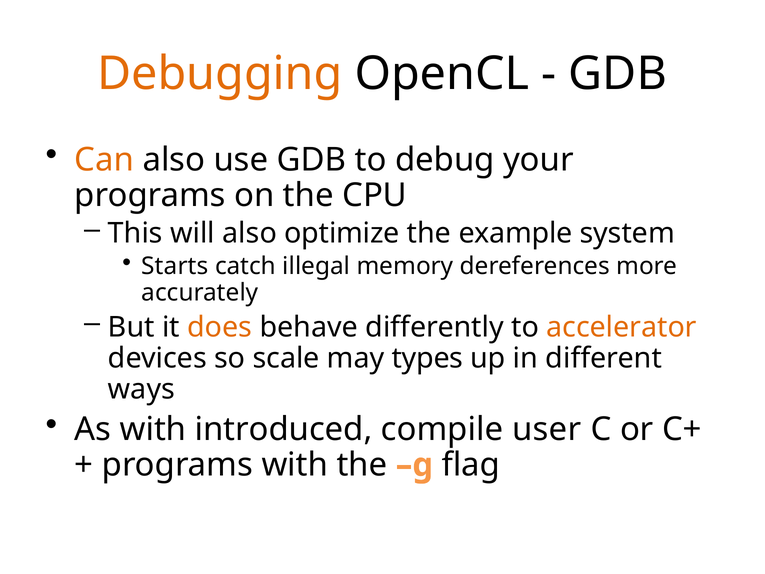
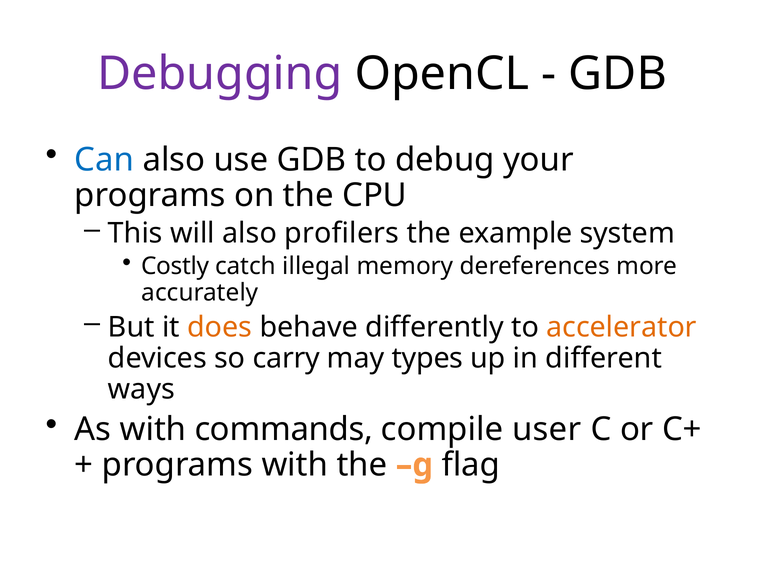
Debugging colour: orange -> purple
Can colour: orange -> blue
optimize: optimize -> profilers
Starts: Starts -> Costly
scale: scale -> carry
introduced: introduced -> commands
